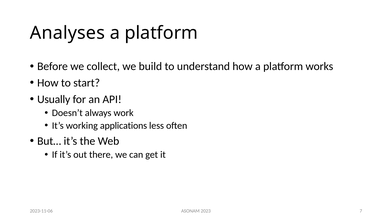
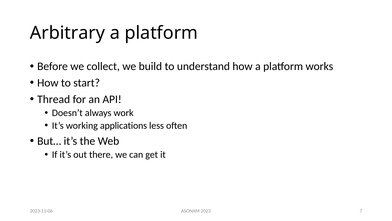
Analyses: Analyses -> Arbitrary
Usually: Usually -> Thread
